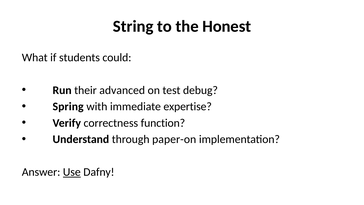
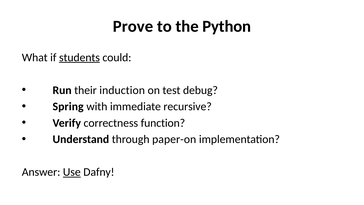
String: String -> Prove
Honest: Honest -> Python
students underline: none -> present
advanced: advanced -> induction
expertise: expertise -> recursive
